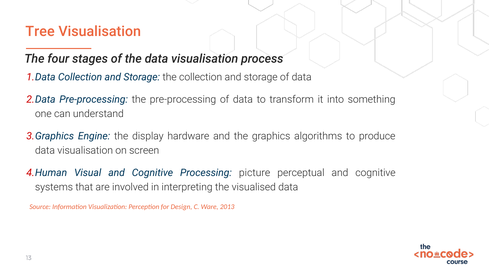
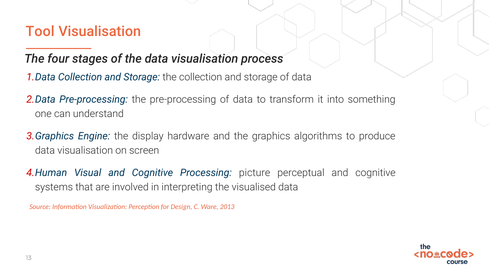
Tree: Tree -> Tool
